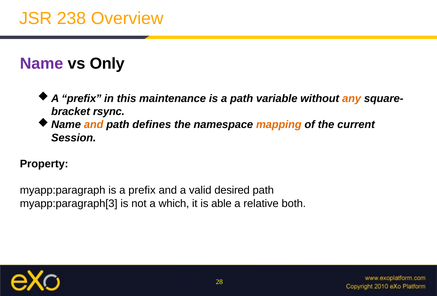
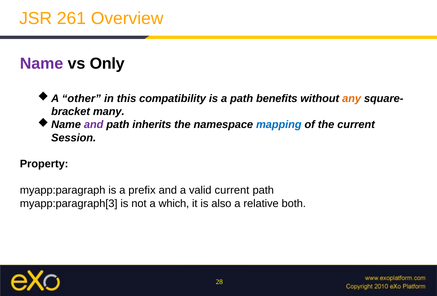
238: 238 -> 261
prefix at (81, 98): prefix -> other
maintenance: maintenance -> compatibility
variable: variable -> benefits
rsync: rsync -> many
and at (94, 125) colour: orange -> purple
defines: defines -> inherits
mapping colour: orange -> blue
valid desired: desired -> current
able: able -> also
